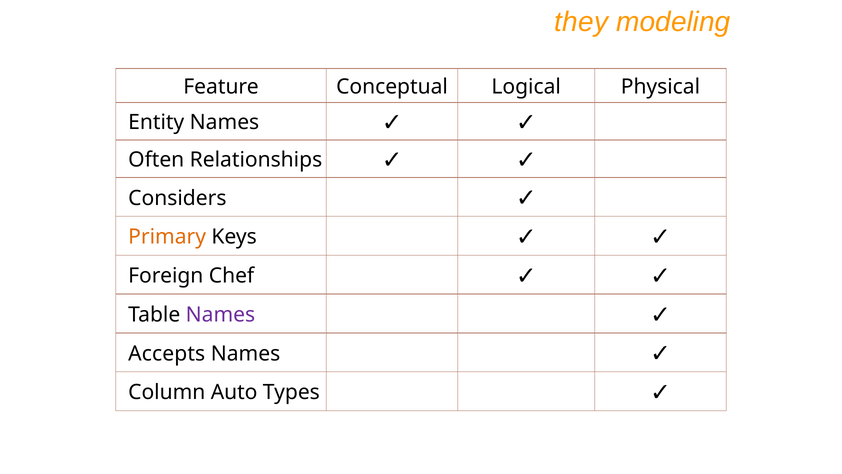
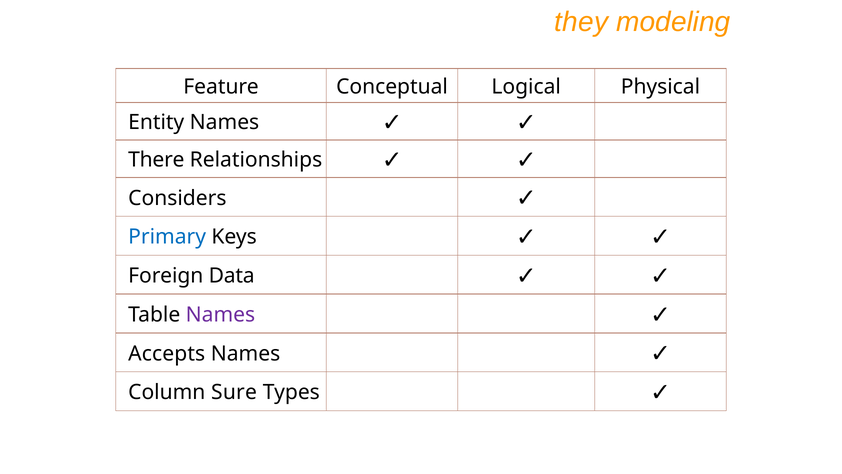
Often: Often -> There
Primary colour: orange -> blue
Chef: Chef -> Data
Auto: Auto -> Sure
